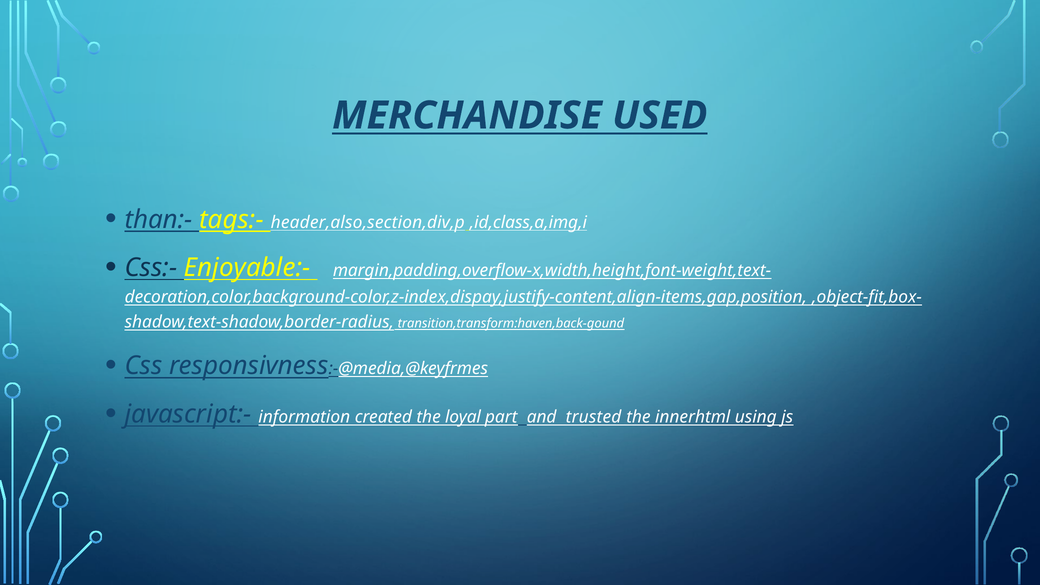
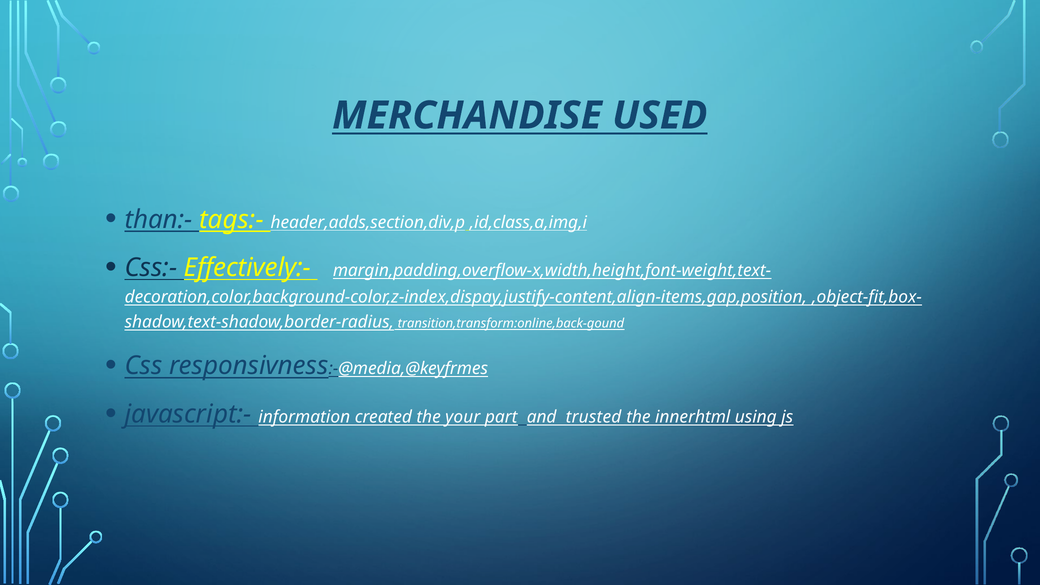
header,also,section,div,p: header,also,section,div,p -> header,adds,section,div,p
Enjoyable:-: Enjoyable:- -> Effectively:-
transition,transform:haven,back-gound: transition,transform:haven,back-gound -> transition,transform:online,back-gound
loyal: loyal -> your
